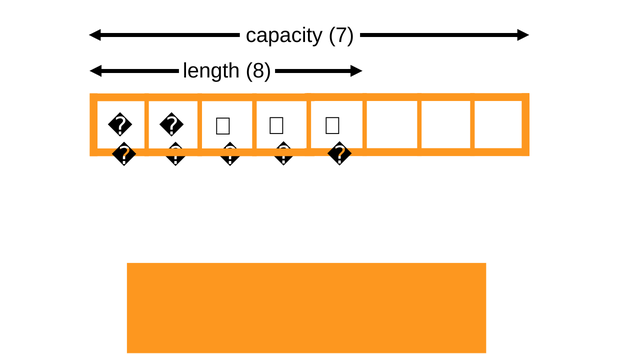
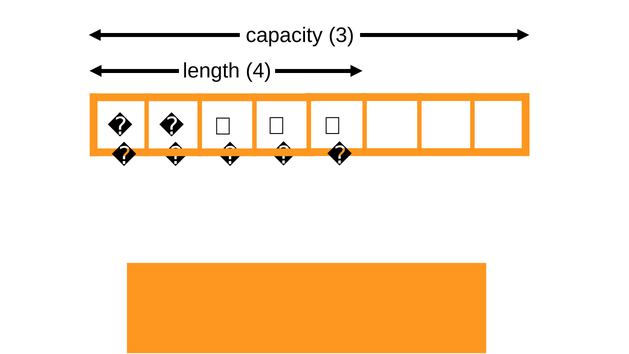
7: 7 -> 3
8: 8 -> 4
